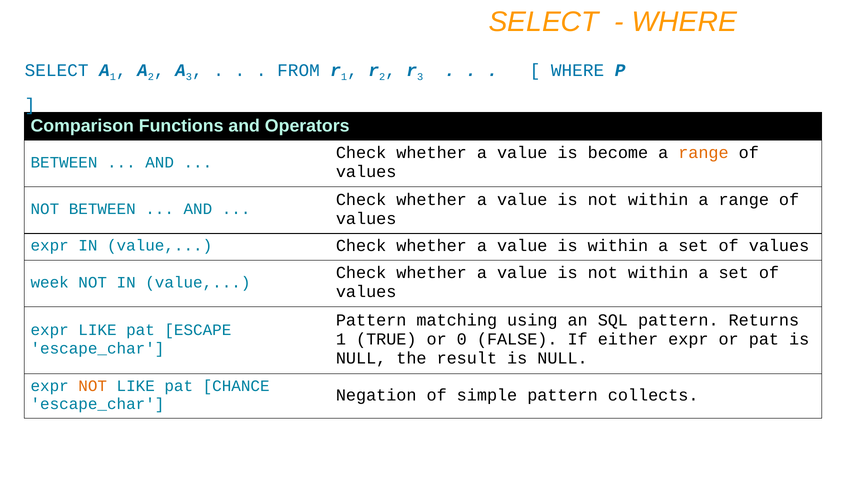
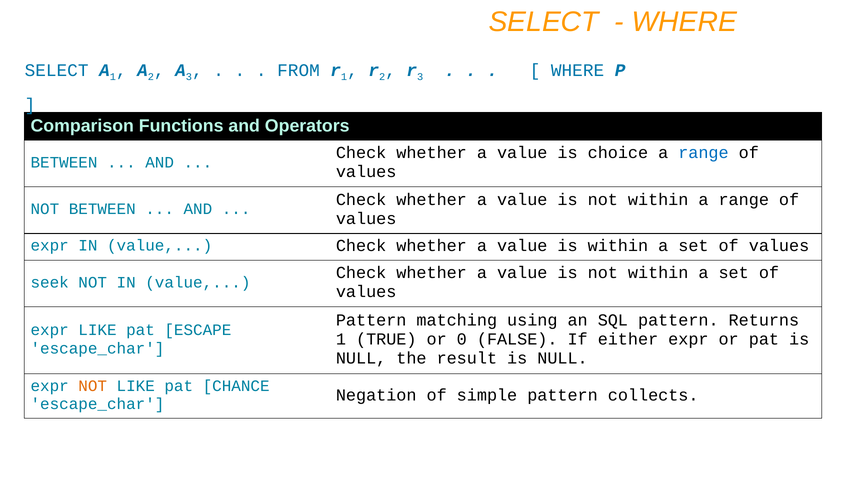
become: become -> choice
range at (703, 153) colour: orange -> blue
week: week -> seek
